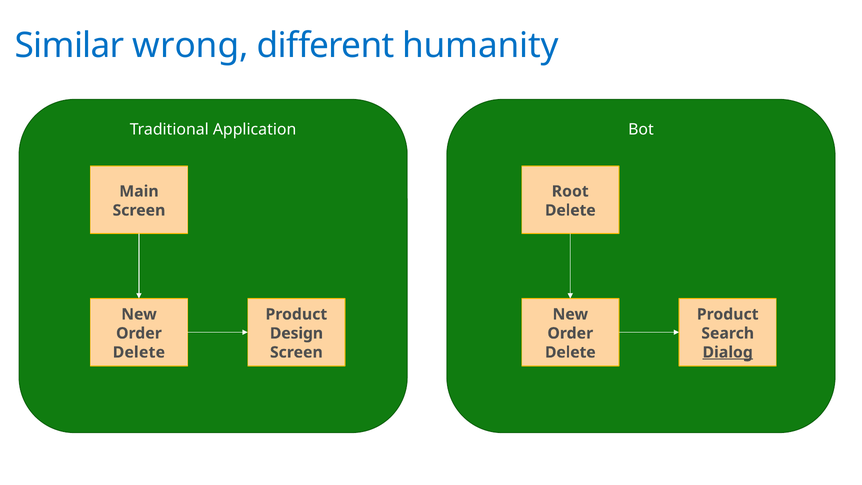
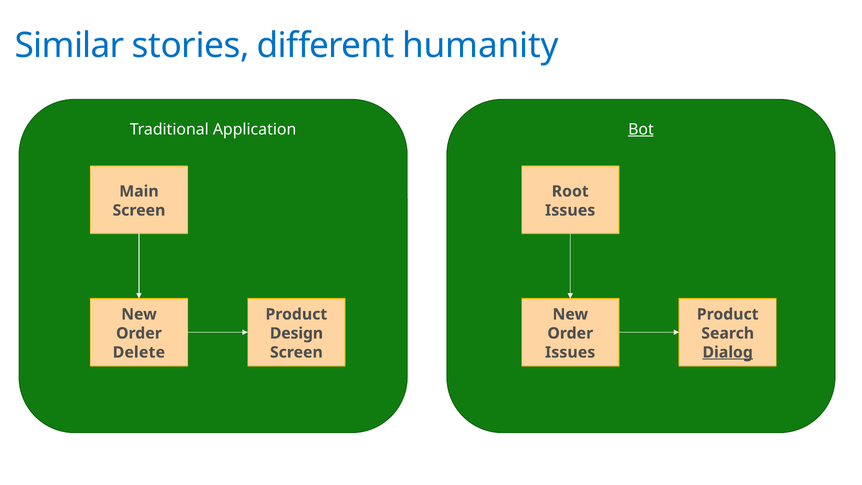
wrong: wrong -> stories
Bot underline: none -> present
Delete at (570, 210): Delete -> Issues
Delete at (570, 352): Delete -> Issues
